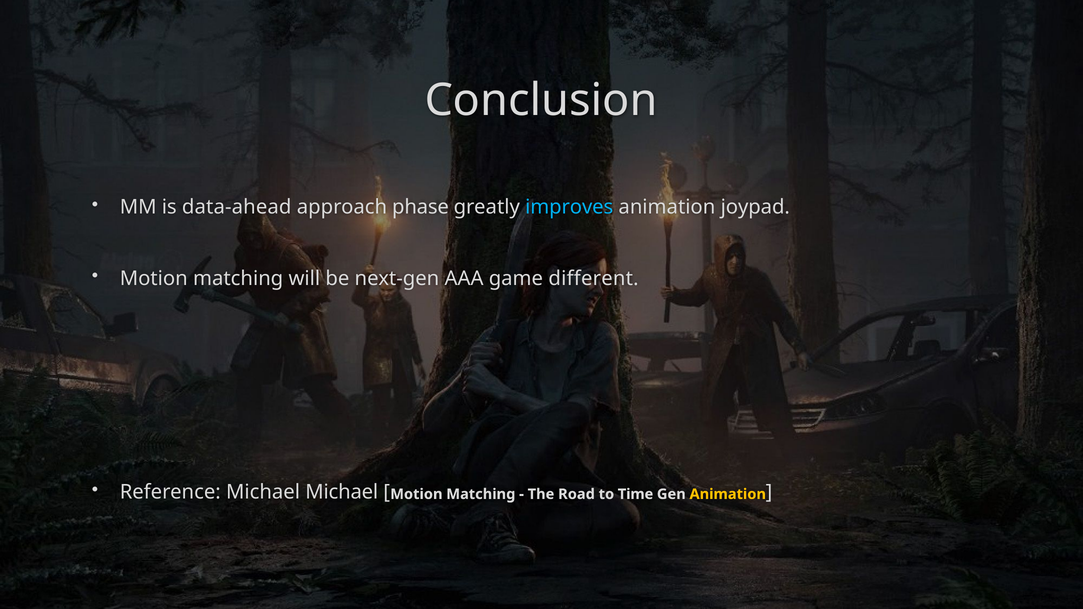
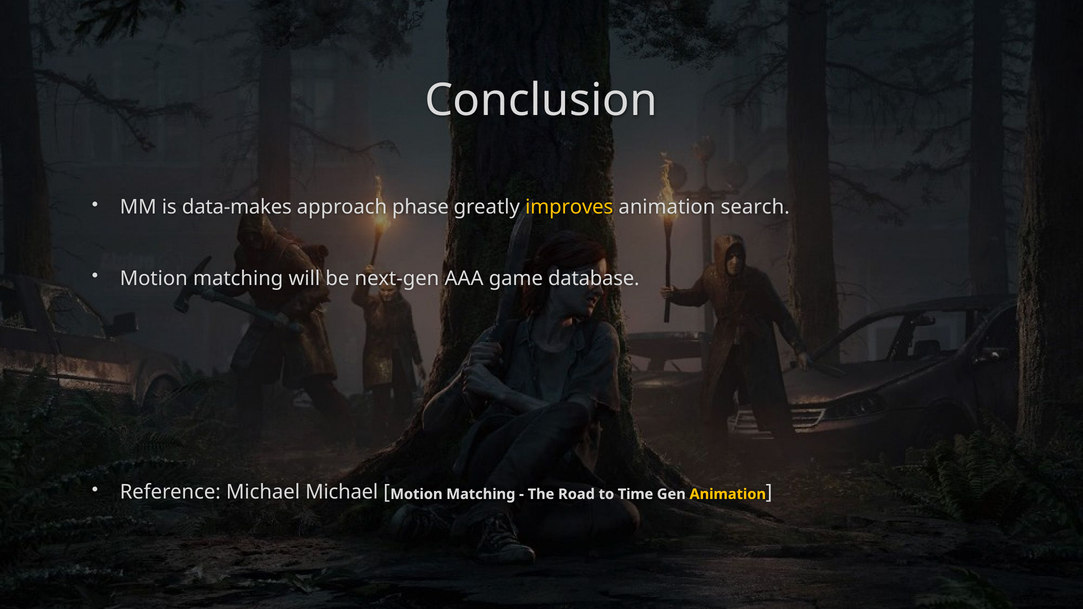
data-ahead: data-ahead -> data-makes
improves colour: light blue -> yellow
joypad: joypad -> search
different: different -> database
